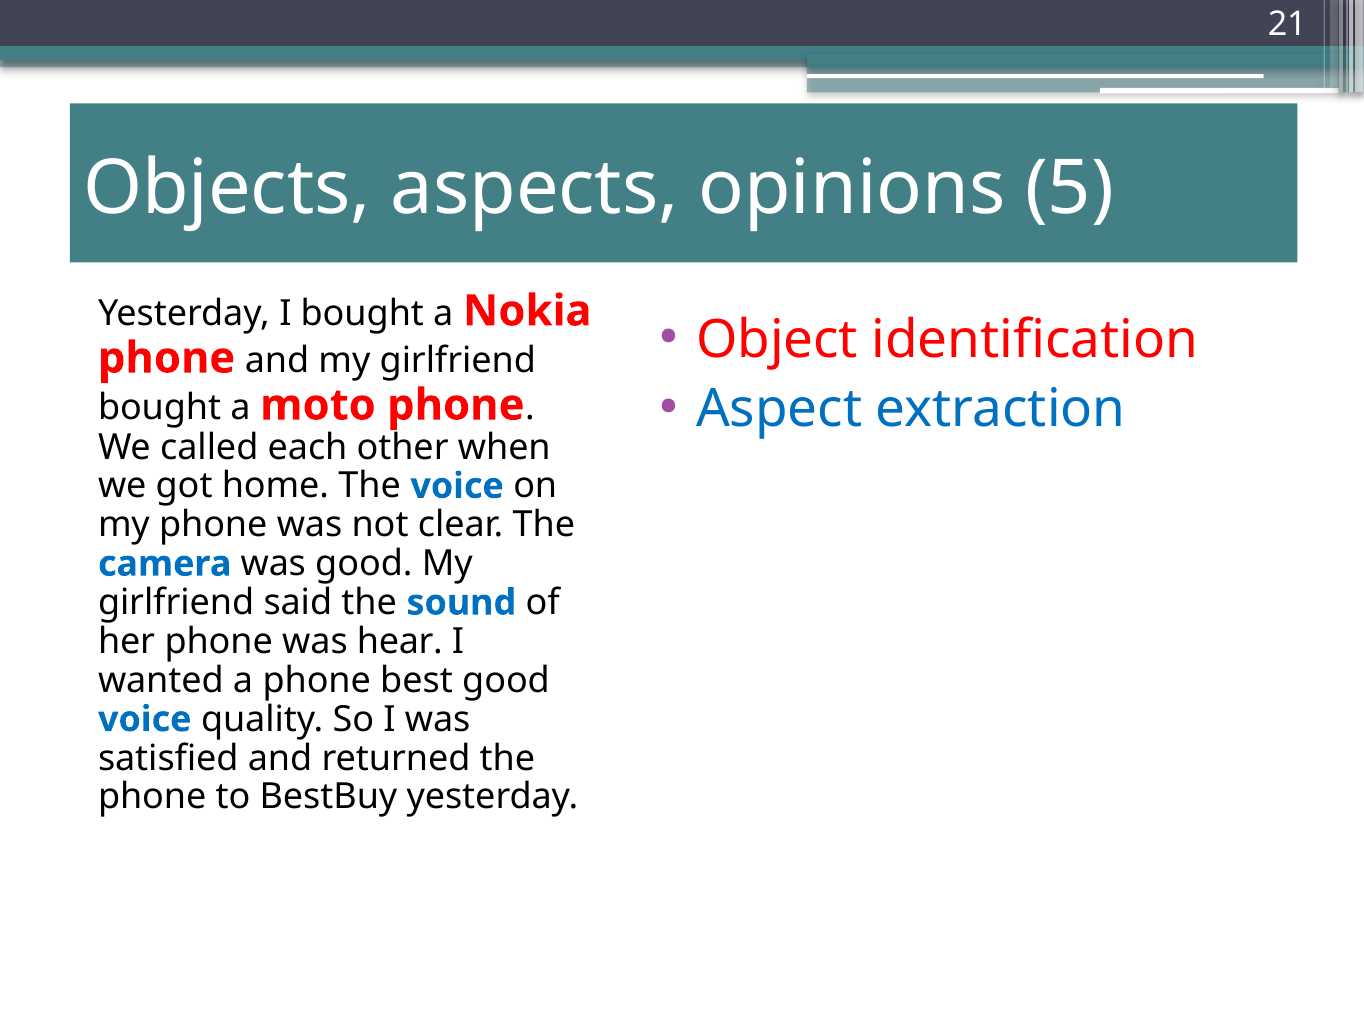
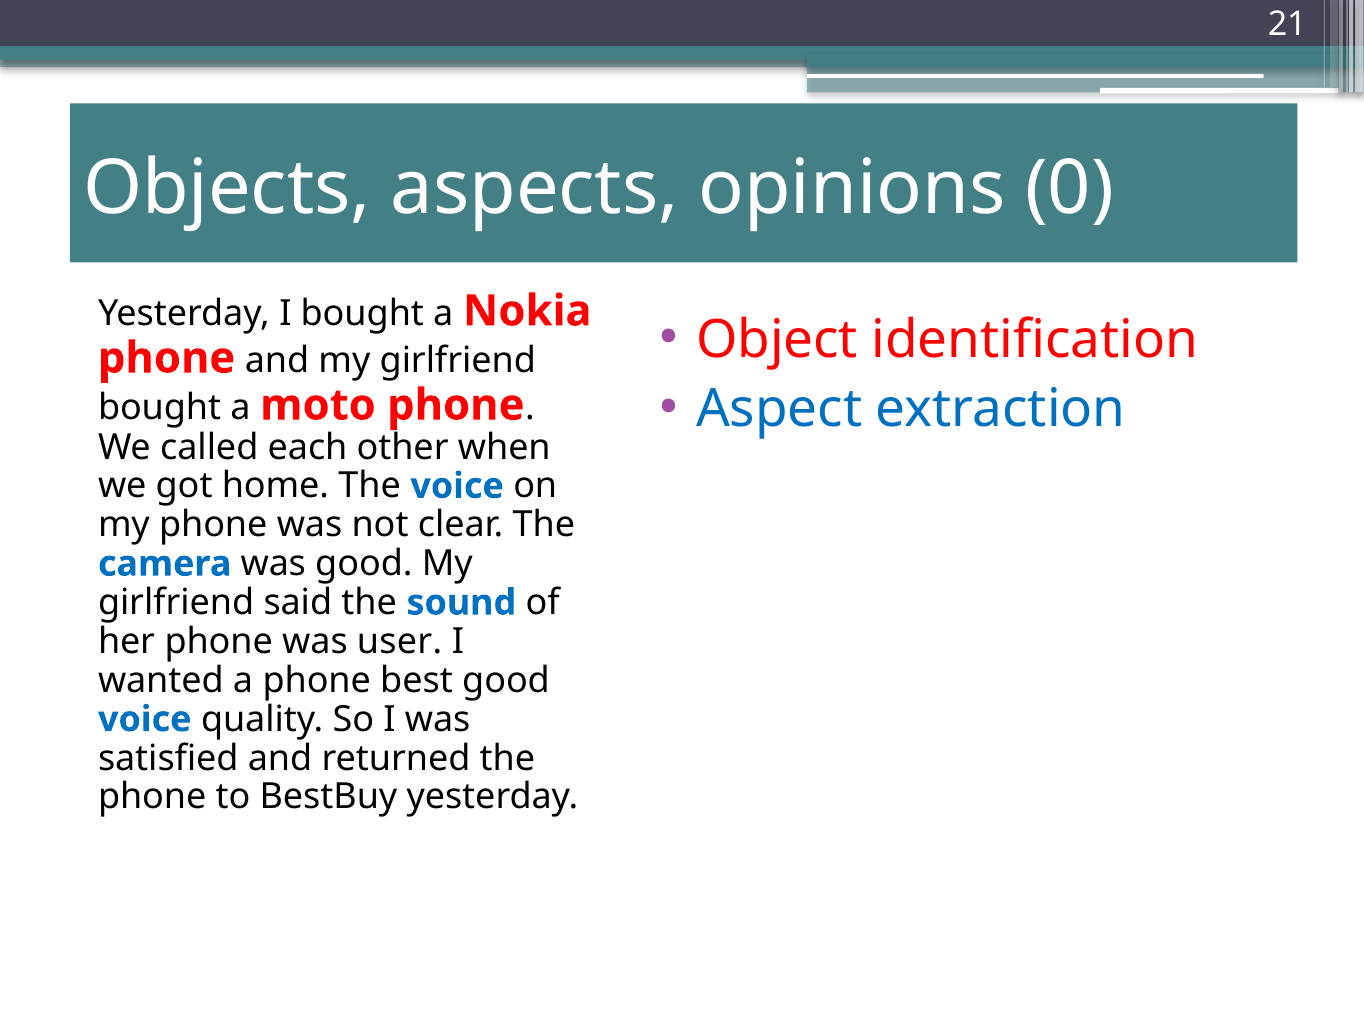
5: 5 -> 0
hear: hear -> user
